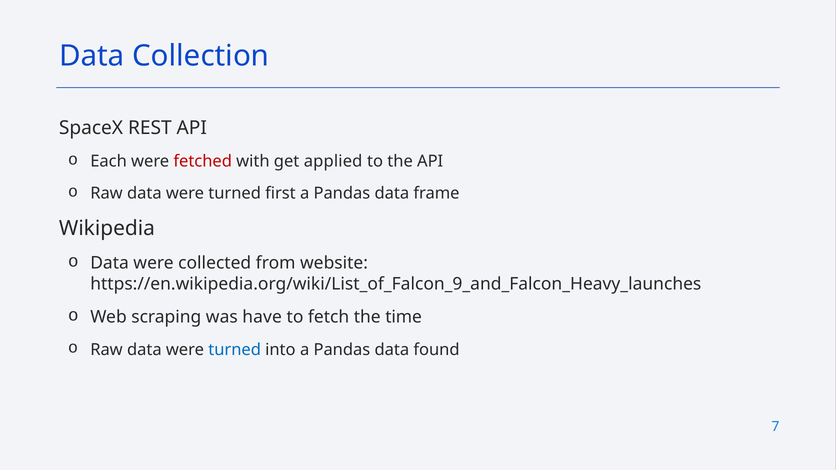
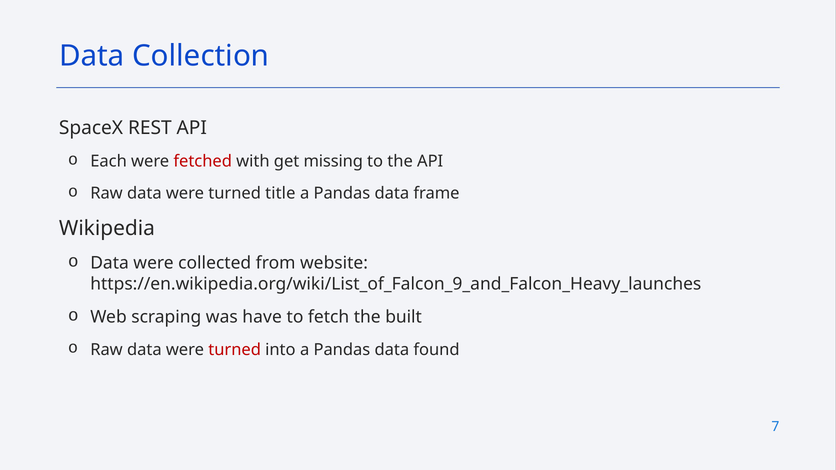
applied: applied -> missing
first: first -> title
time: time -> built
turned at (235, 350) colour: blue -> red
